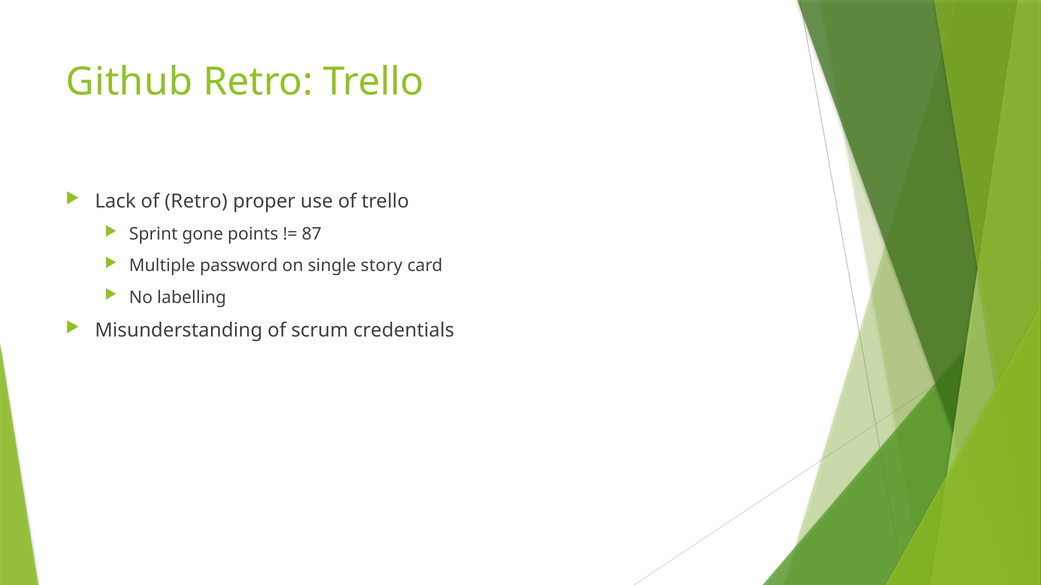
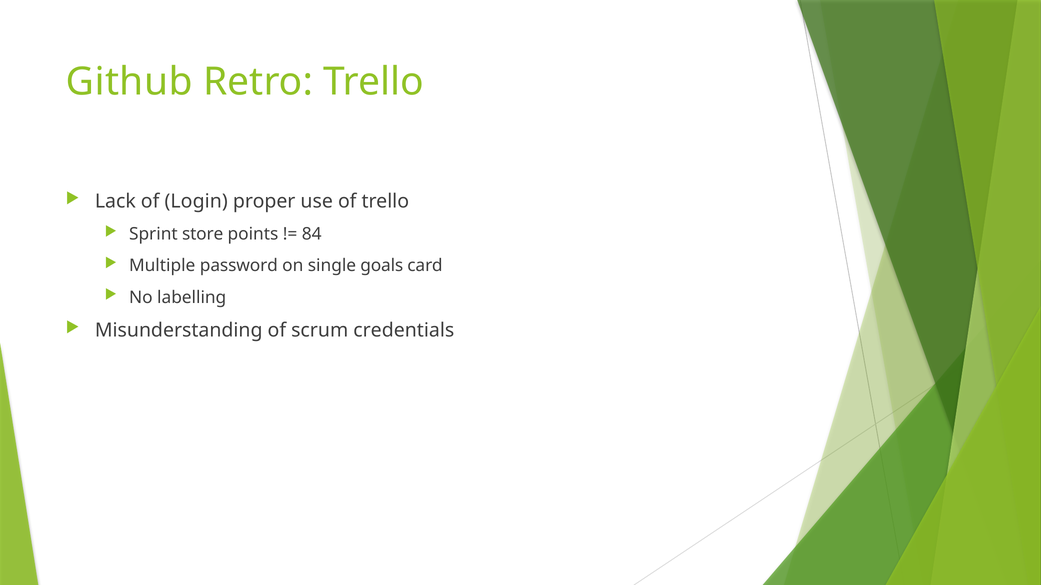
of Retro: Retro -> Login
gone: gone -> store
87: 87 -> 84
story: story -> goals
